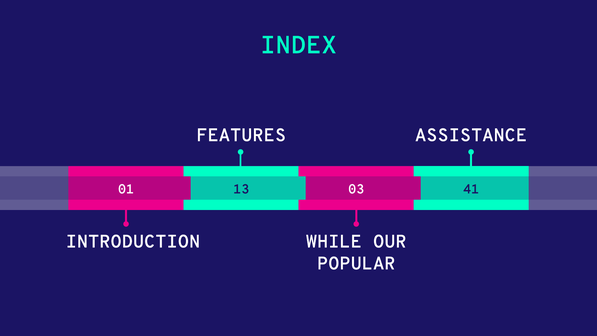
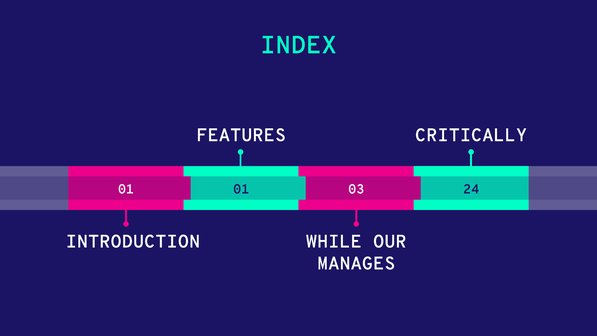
ASSISTANCE: ASSISTANCE -> CRITICALLY
01 13: 13 -> 01
41: 41 -> 24
POPULAR: POPULAR -> MANAGES
